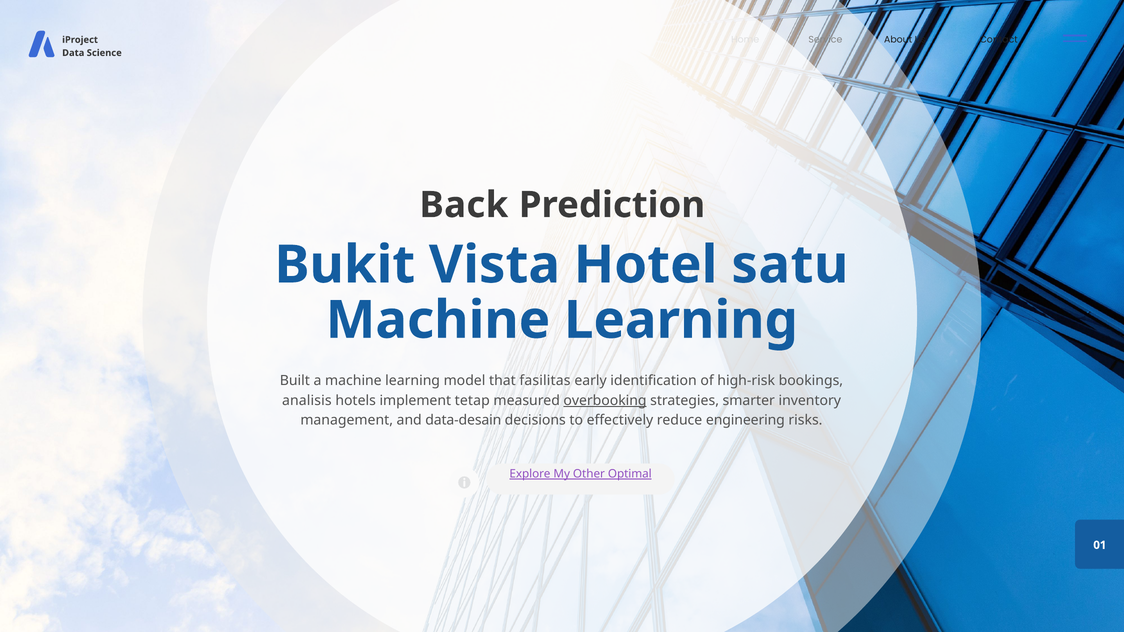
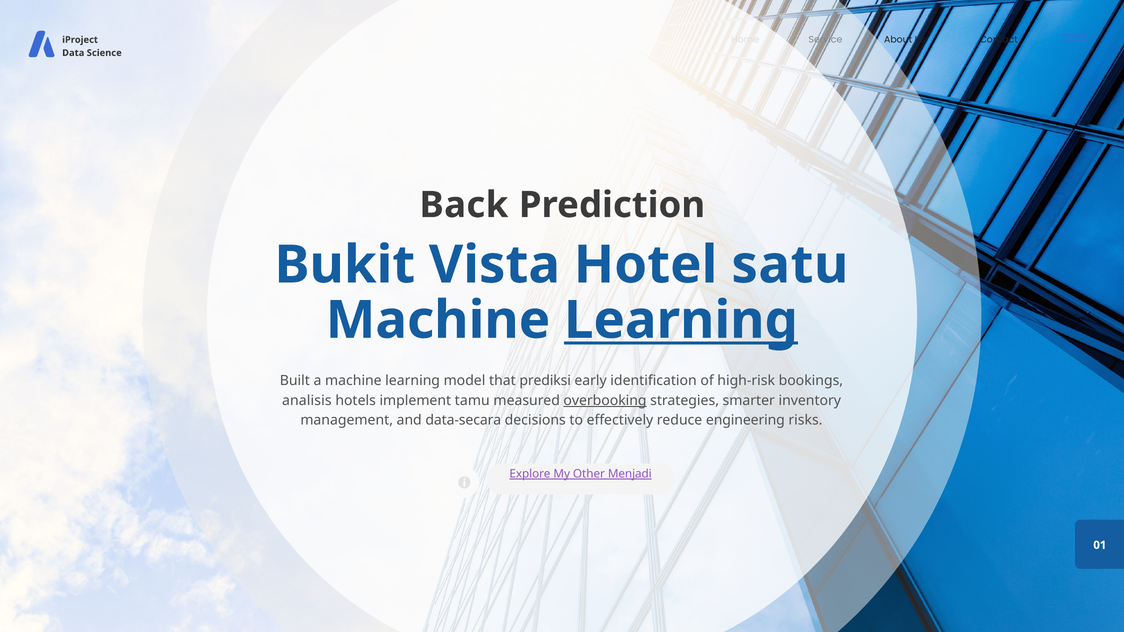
Learning at (681, 321) underline: none -> present
fasilitas: fasilitas -> prediksi
tetap: tetap -> tamu
data-desain: data-desain -> data-secara
Optimal: Optimal -> Menjadi
